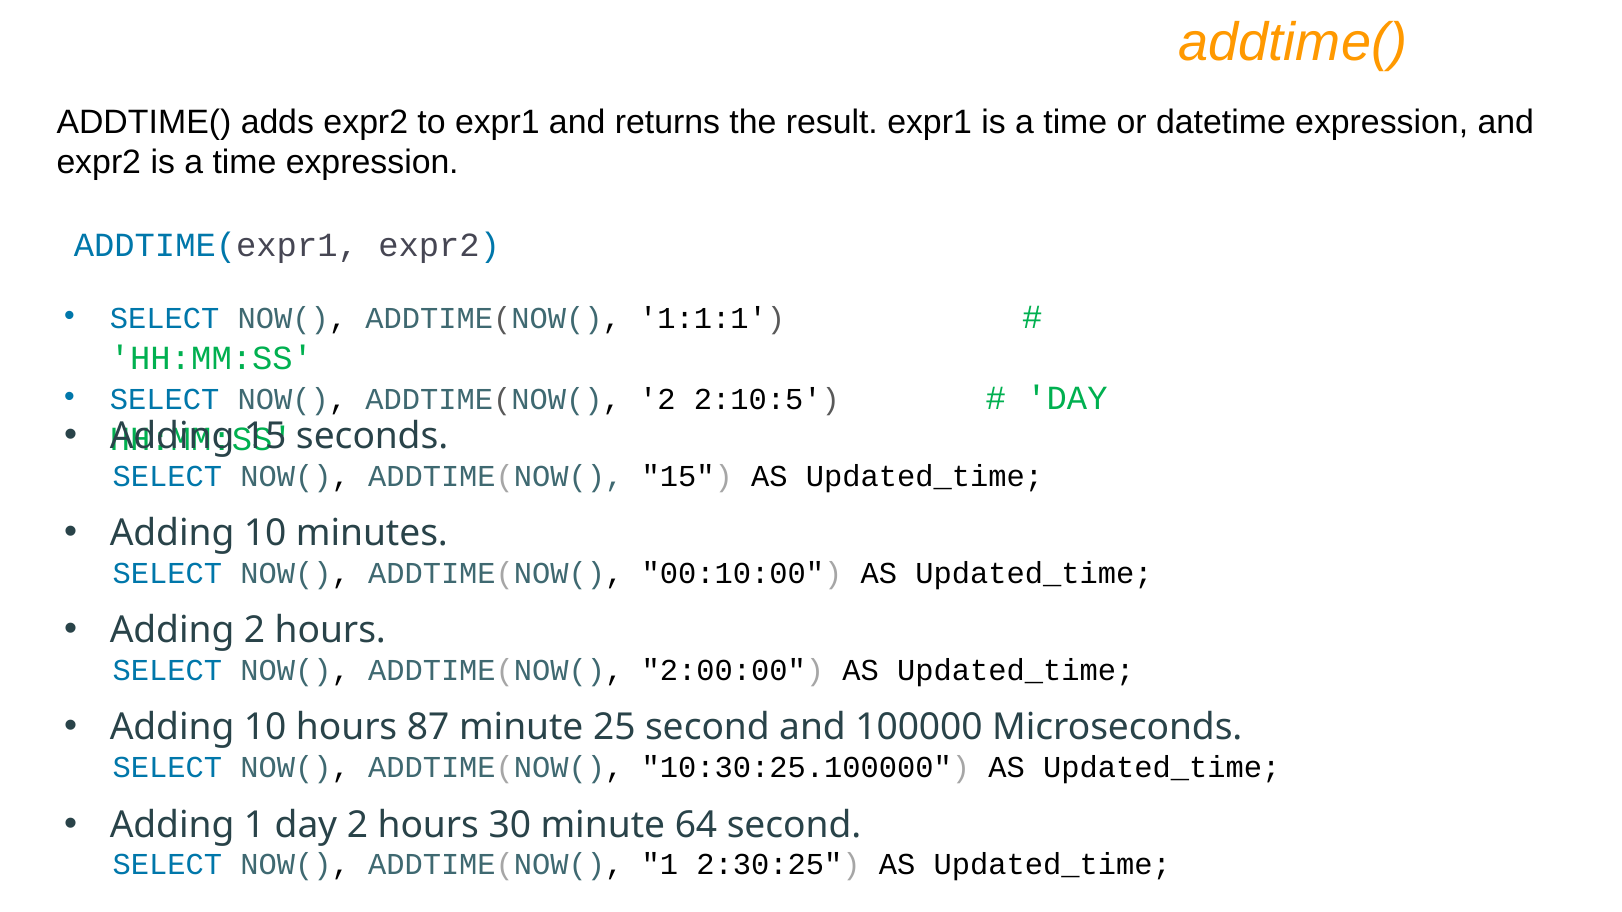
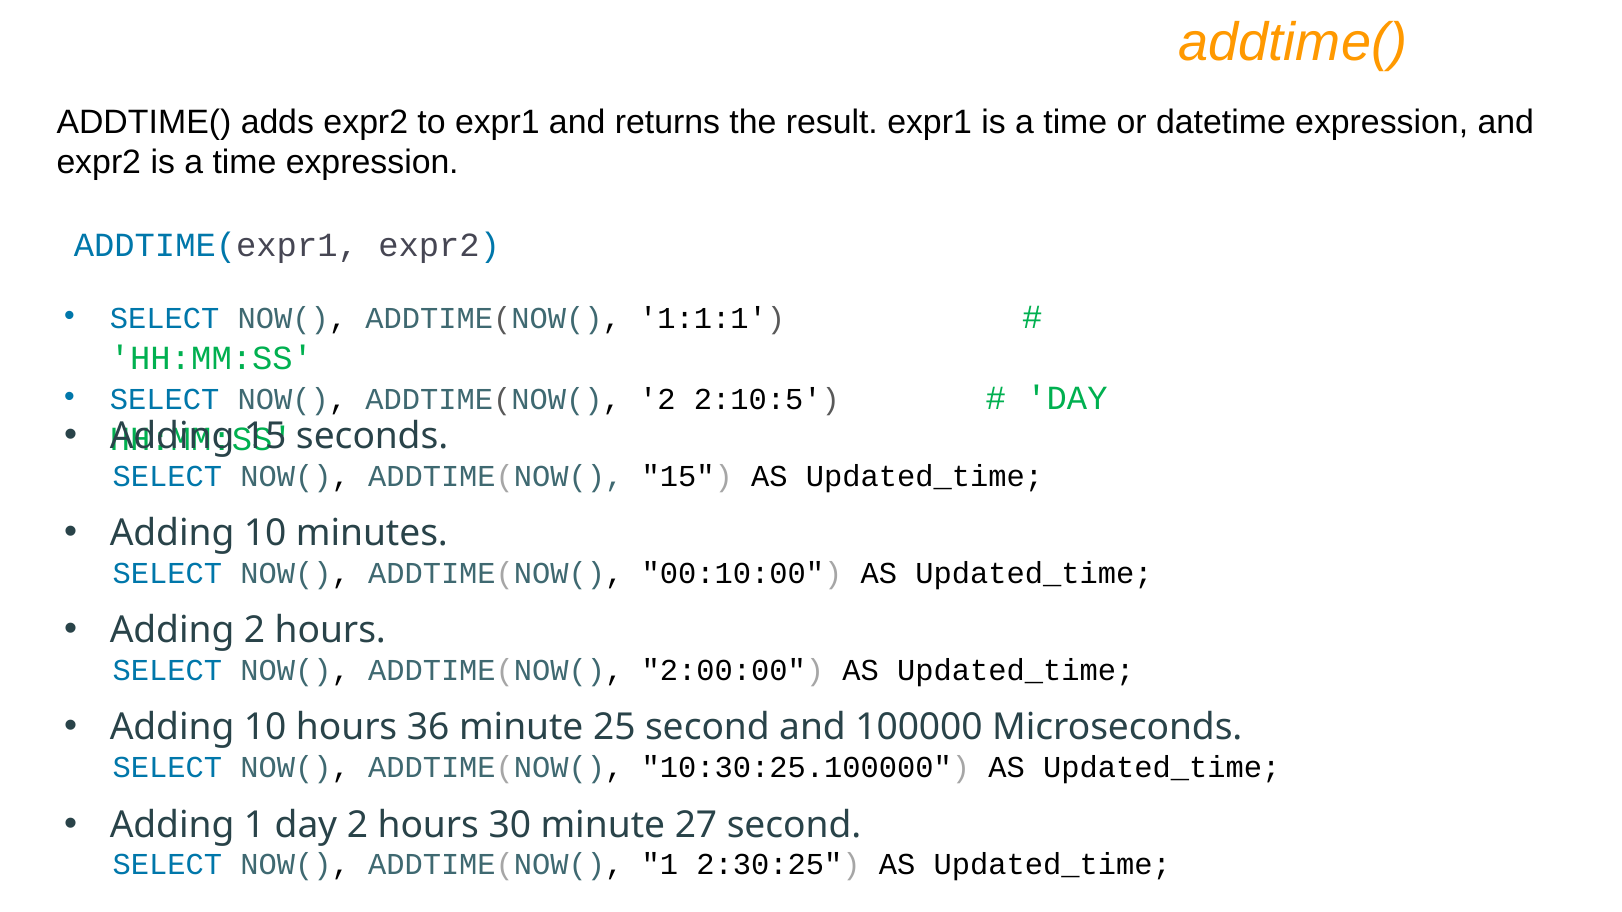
87: 87 -> 36
64: 64 -> 27
